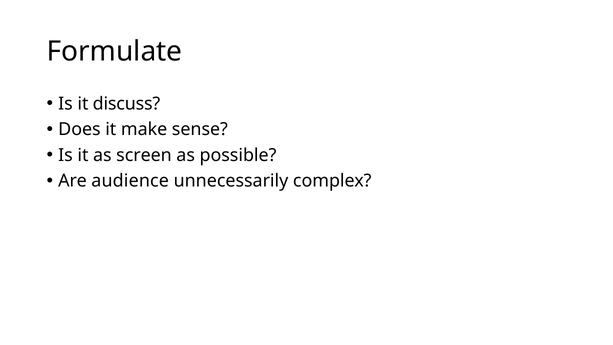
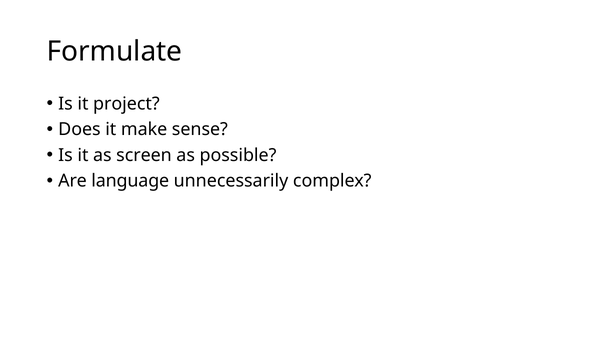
discuss: discuss -> project
audience: audience -> language
